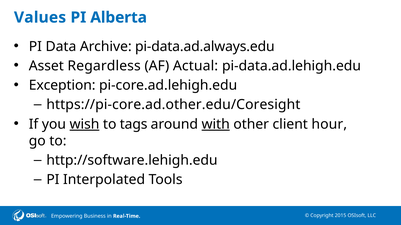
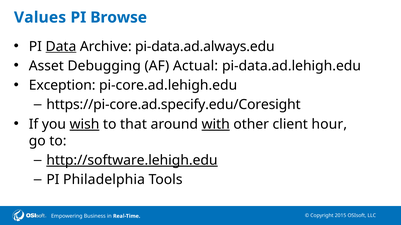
Alberta: Alberta -> Browse
Data underline: none -> present
Regardless: Regardless -> Debugging
https://pi-core.ad.other.edu/Coresight: https://pi-core.ad.other.edu/Coresight -> https://pi-core.ad.specify.edu/Coresight
tags: tags -> that
http://software.lehigh.edu underline: none -> present
Interpolated: Interpolated -> Philadelphia
